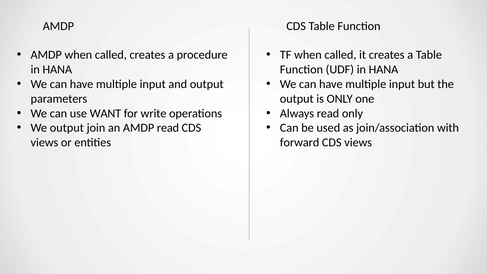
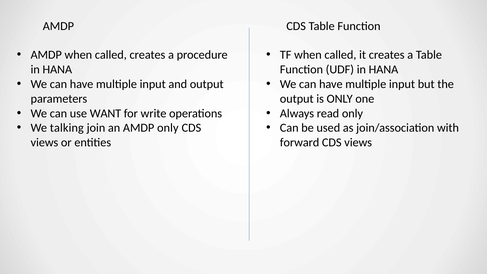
We output: output -> talking
AMDP read: read -> only
